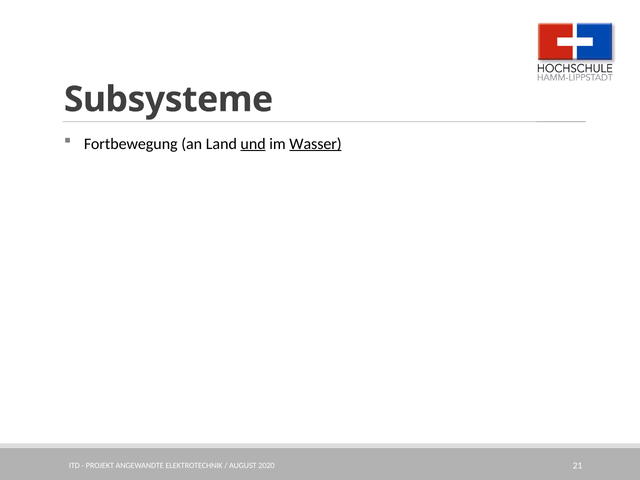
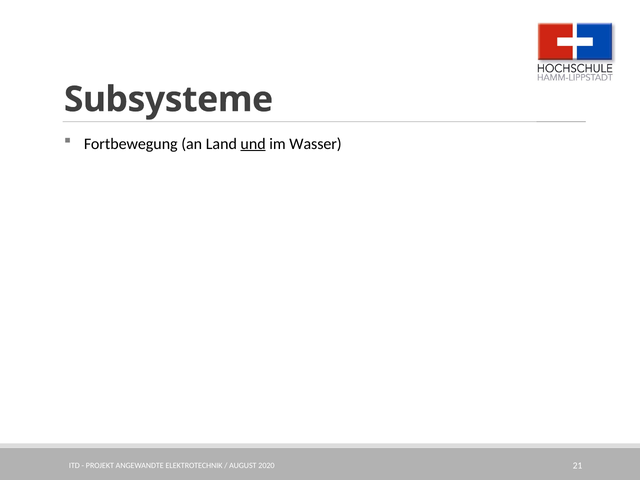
Wasser underline: present -> none
